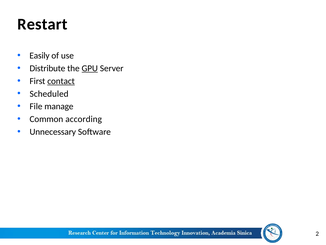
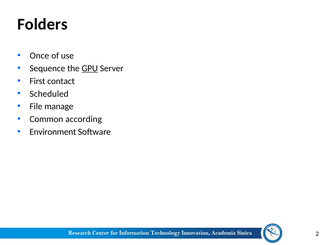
Restart: Restart -> Folders
Easily: Easily -> Once
Distribute: Distribute -> Sequence
contact underline: present -> none
Unnecessary: Unnecessary -> Environment
